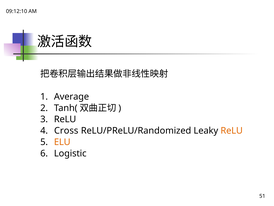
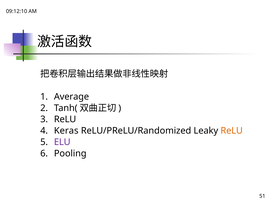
Cross: Cross -> Keras
ELU colour: orange -> purple
Logistic: Logistic -> Pooling
